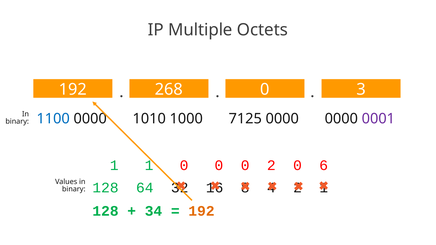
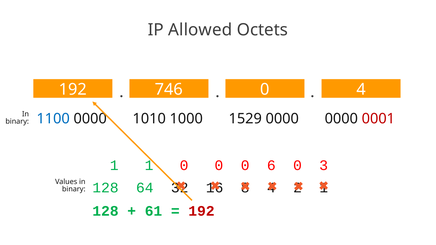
Multiple: Multiple -> Allowed
268: 268 -> 746
0 3: 3 -> 4
7125: 7125 -> 1529
0001 colour: purple -> red
0 2: 2 -> 6
6: 6 -> 3
34: 34 -> 61
192 at (201, 211) colour: orange -> red
